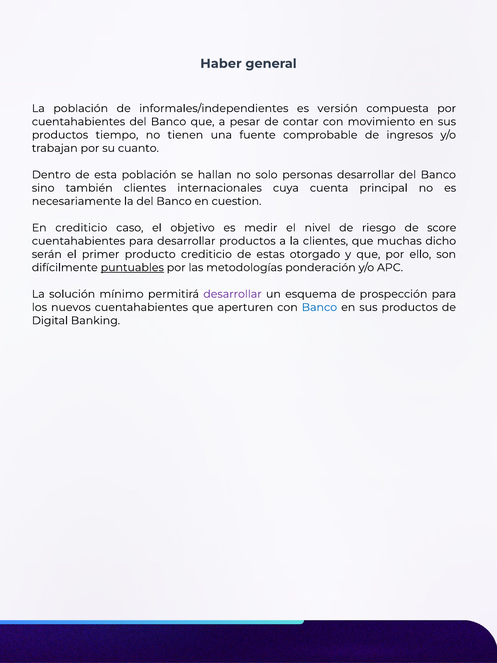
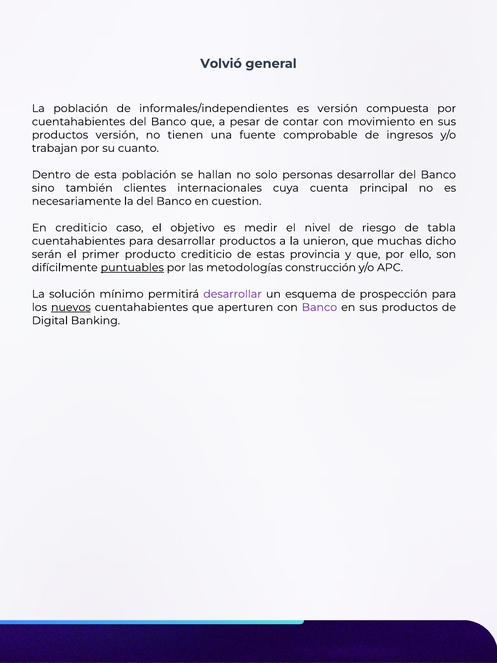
Haber: Haber -> Volvió
productos tiempo: tiempo -> versión
score: score -> tabla
la clientes: clientes -> unieron
otorgado: otorgado -> provincia
ponderación: ponderación -> construcción
nuevos underline: none -> present
Banco at (319, 307) colour: blue -> purple
